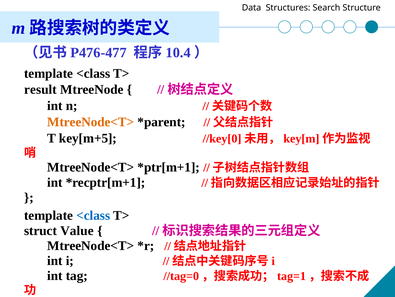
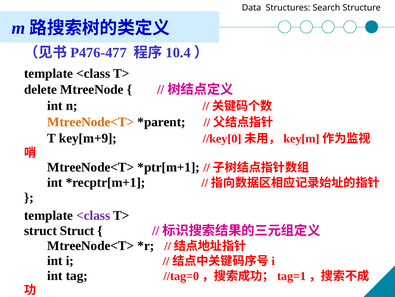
result: result -> delete
key[m+5: key[m+5 -> key[m+9
<class at (93, 215) colour: blue -> purple
struct Value: Value -> Struct
